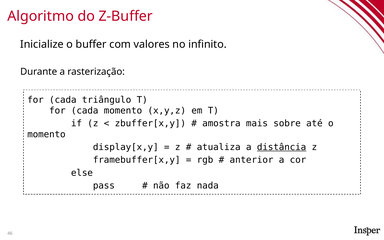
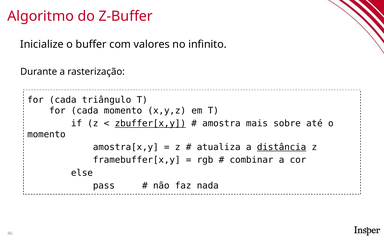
zbuffer[x,y underline: none -> present
display[x,y: display[x,y -> amostra[x,y
anterior: anterior -> combinar
